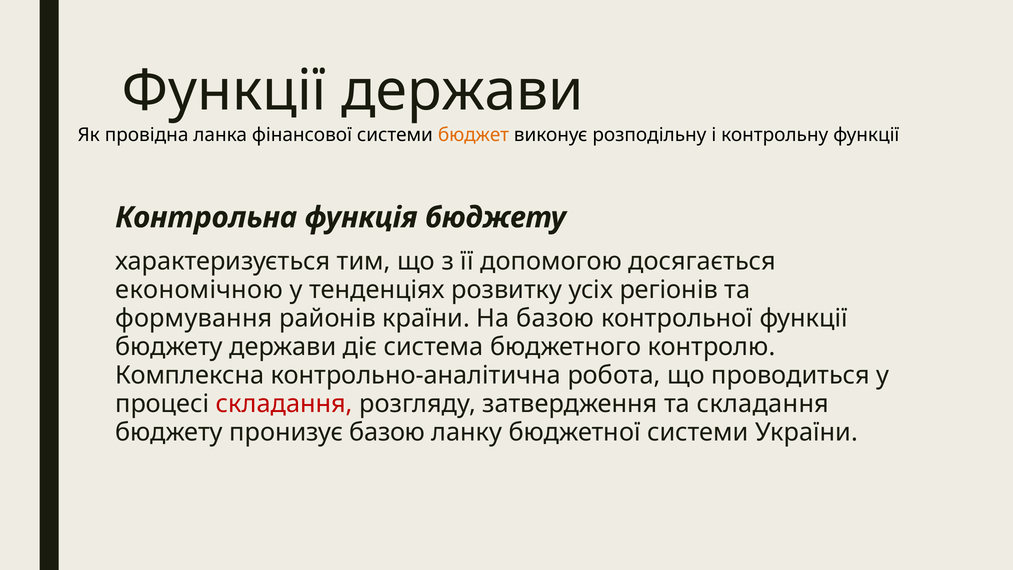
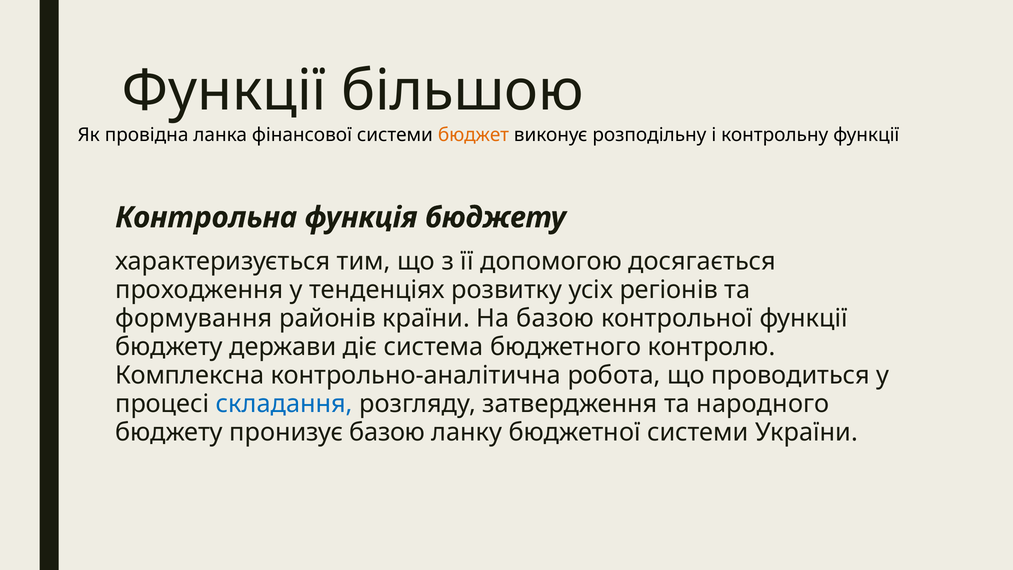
Функції держави: держави -> більшою
економічною: економічною -> проходження
складання at (284, 404) colour: red -> blue
та складання: складання -> народного
